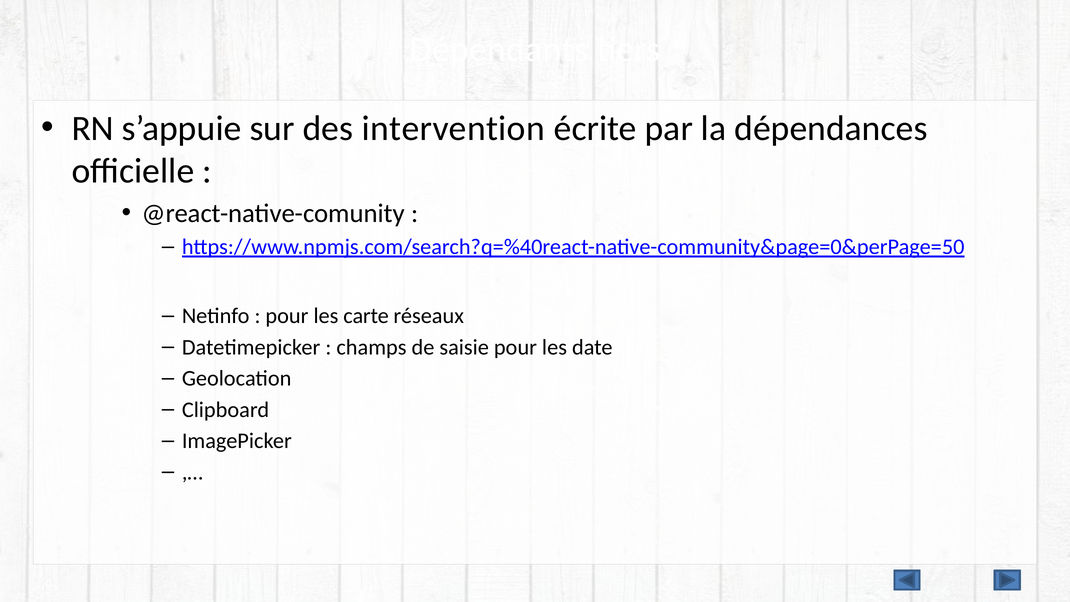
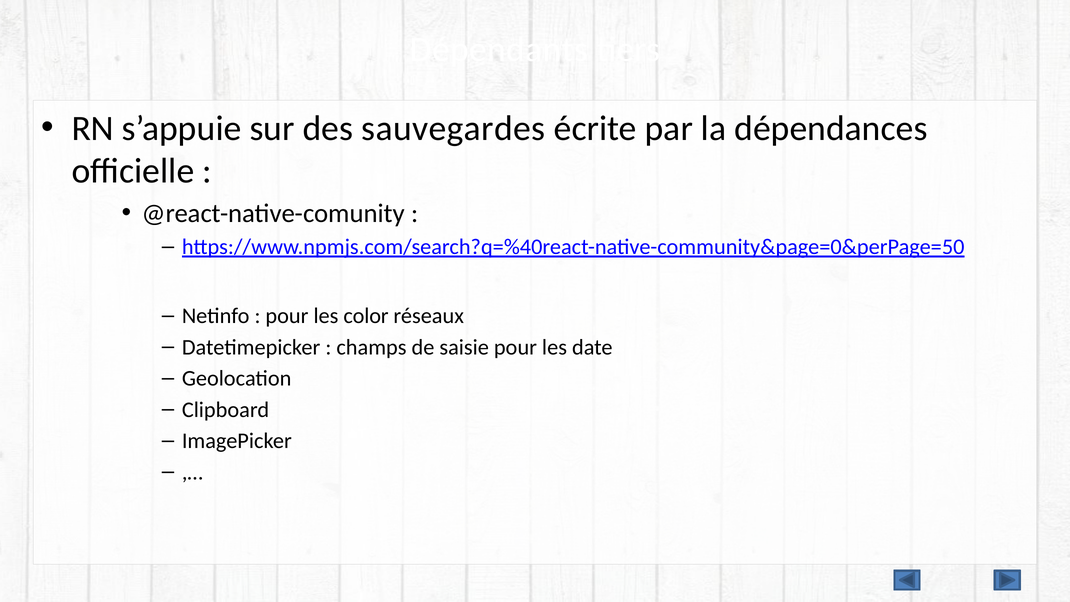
intervention: intervention -> sauvegardes
carte: carte -> color
